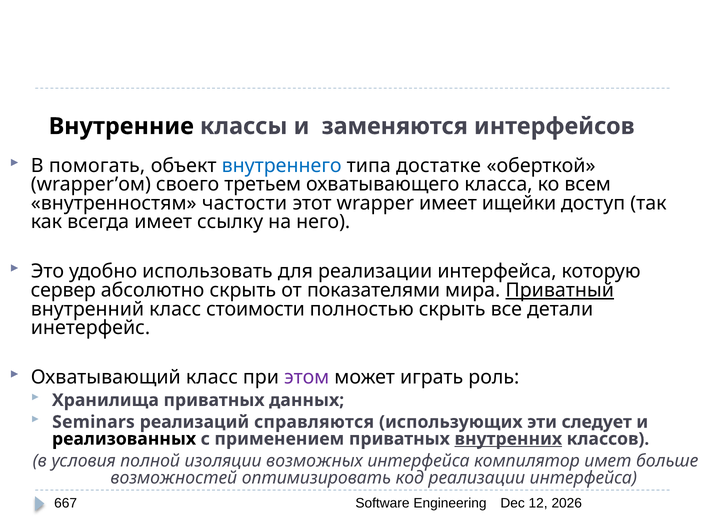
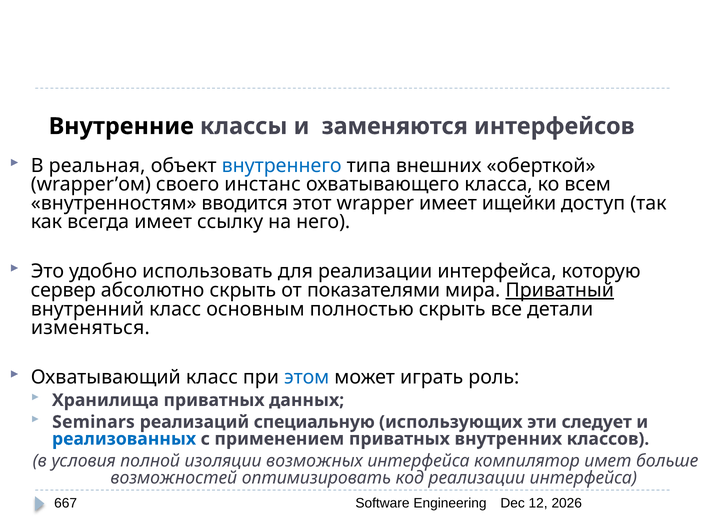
помогать: помогать -> реальная
достатке: достатке -> внешних
третьем: третьем -> инстанс
частости: частости -> вводится
стоимости: стоимости -> основным
инетерфейс: инетерфейс -> изменяться
этом colour: purple -> blue
справляются: справляются -> специальную
реализованных colour: black -> blue
внутренних underline: present -> none
